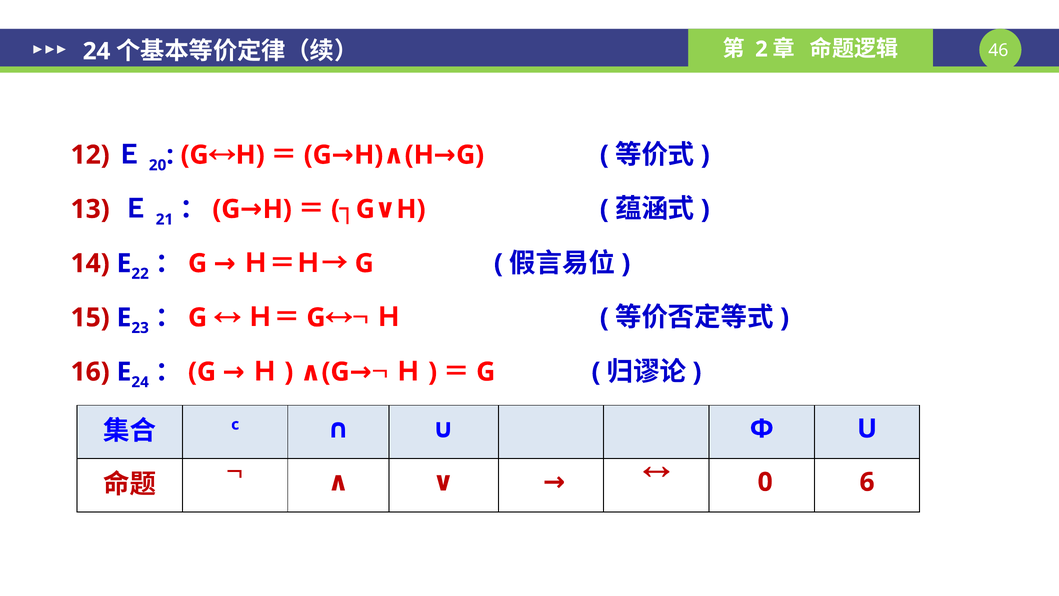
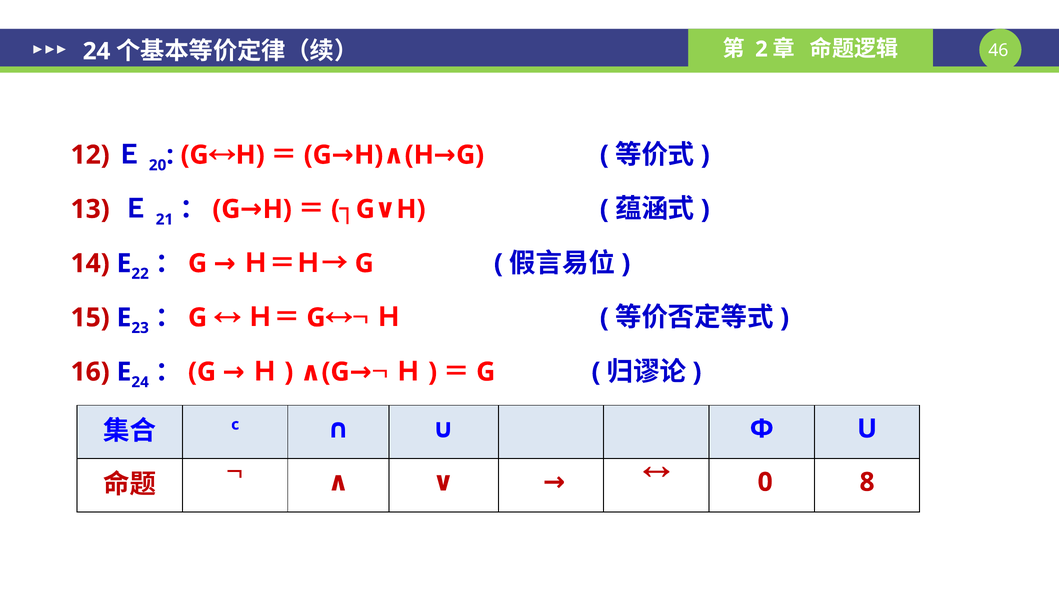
6: 6 -> 8
